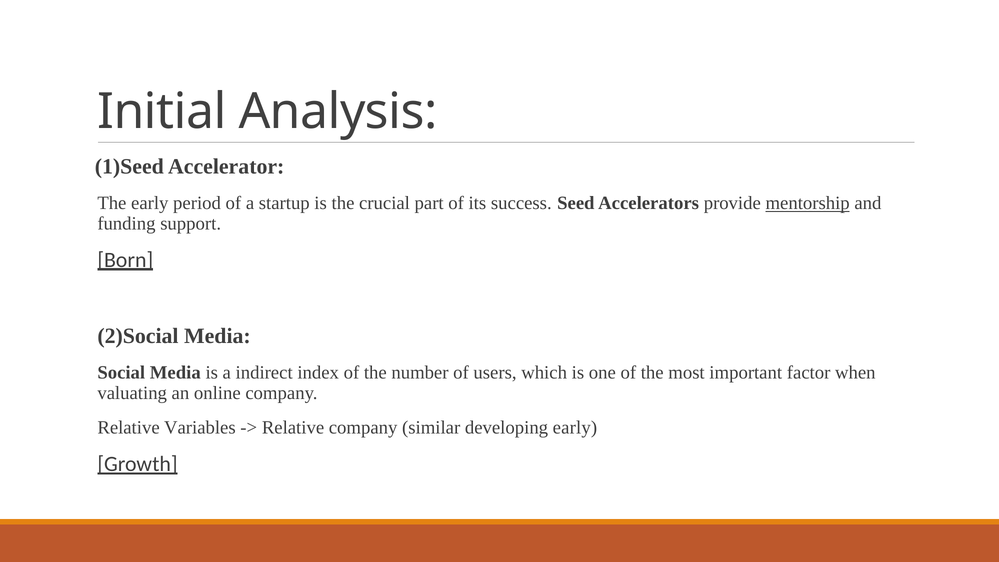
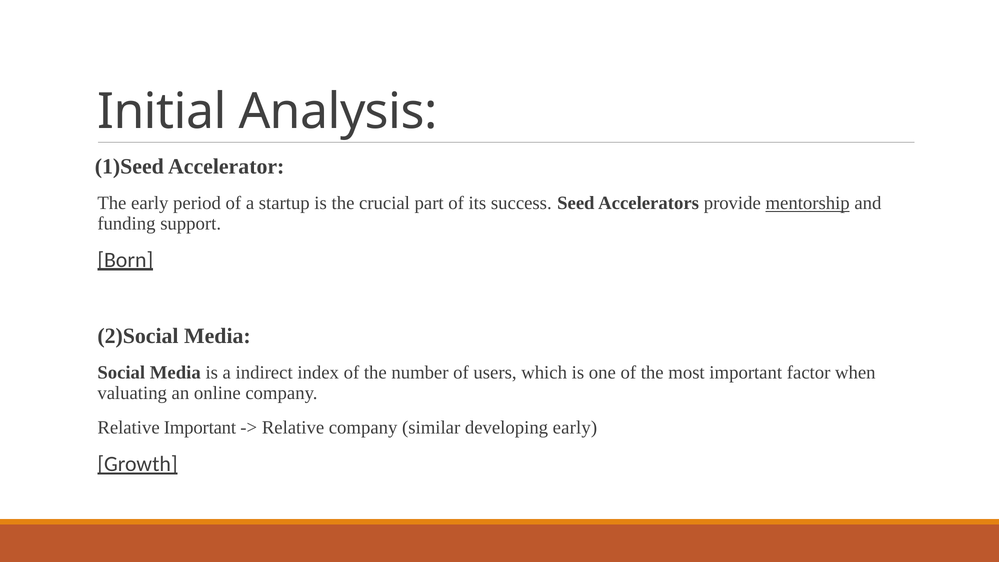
Relative Variables: Variables -> Important
